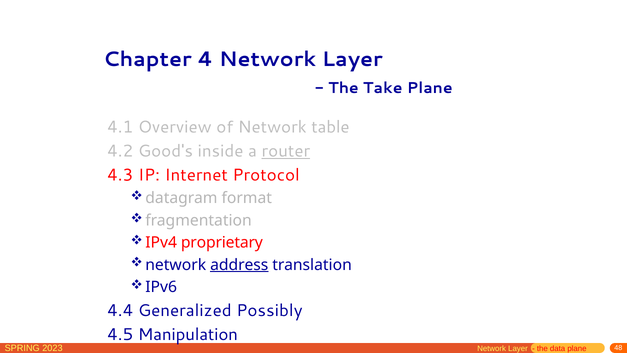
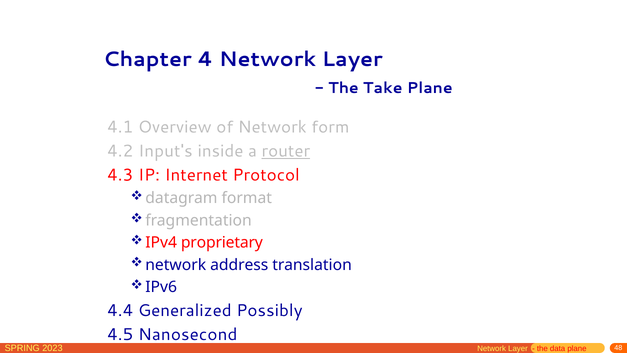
table: table -> form
Good's: Good's -> Input's
address underline: present -> none
Manipulation: Manipulation -> Nanosecond
